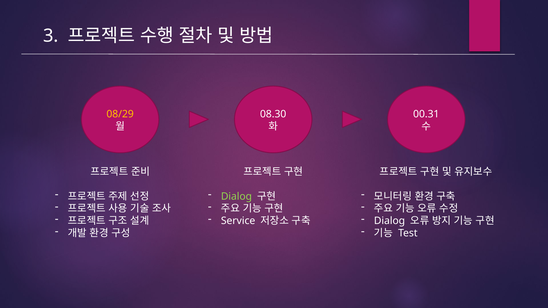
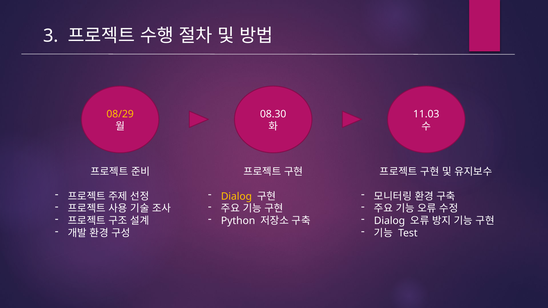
00.31: 00.31 -> 11.03
Dialog at (236, 196) colour: light green -> yellow
Service: Service -> Python
